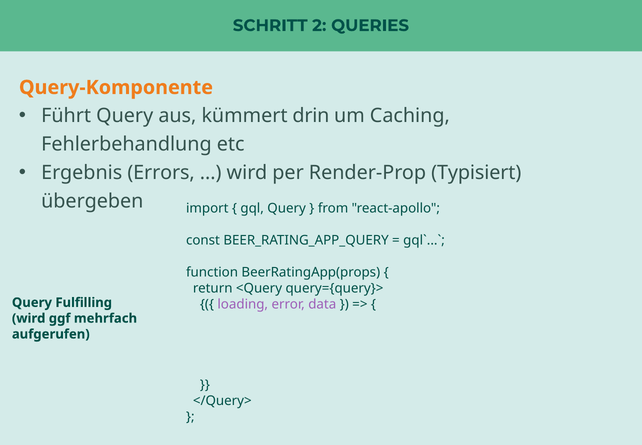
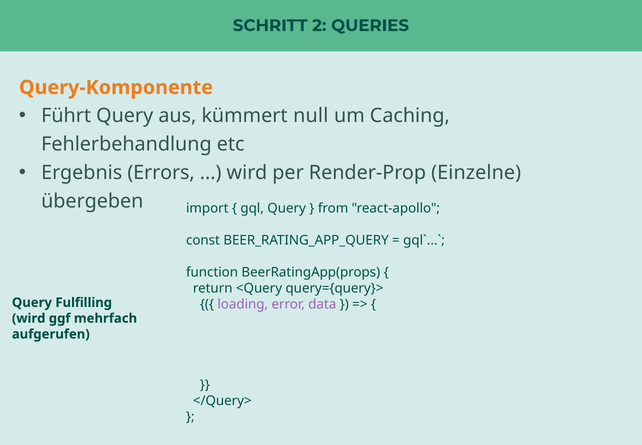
drin: drin -> null
Typisiert: Typisiert -> Einzelne
